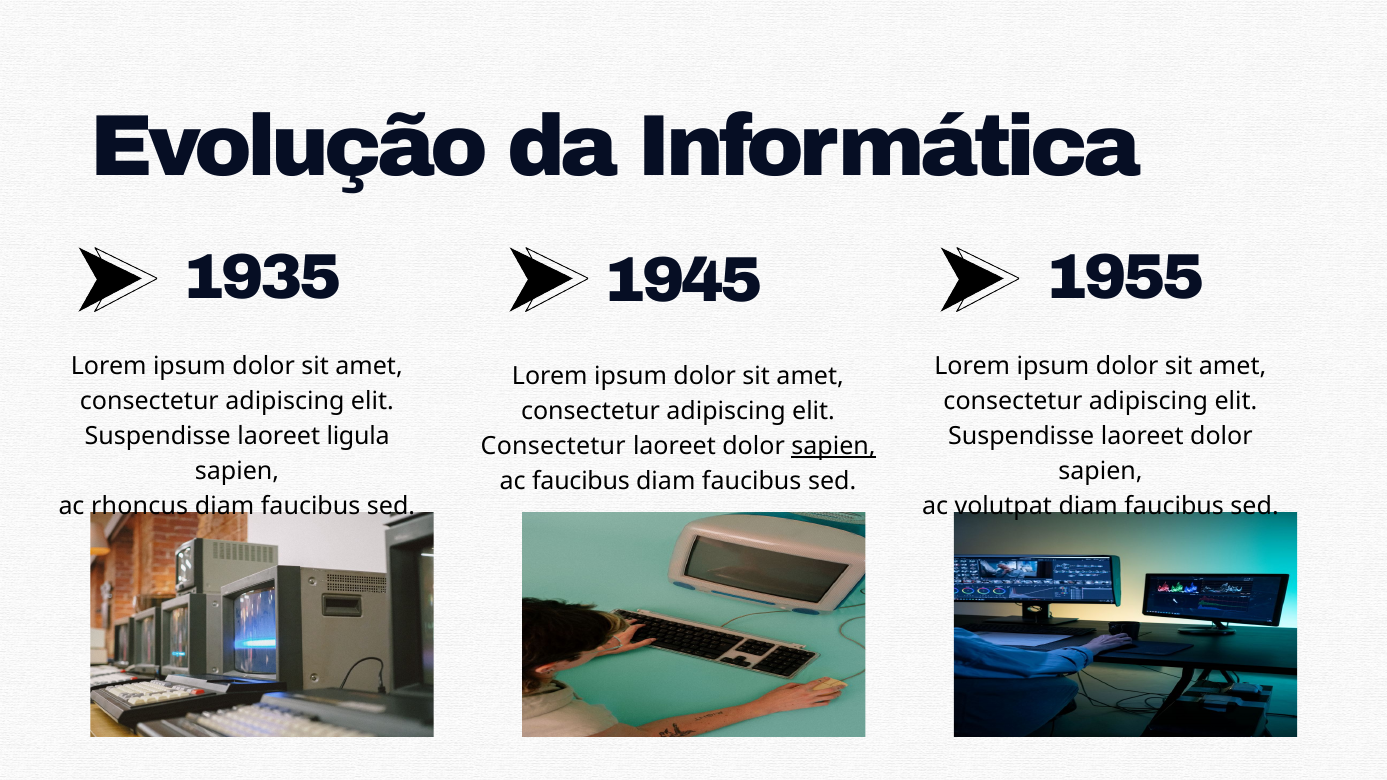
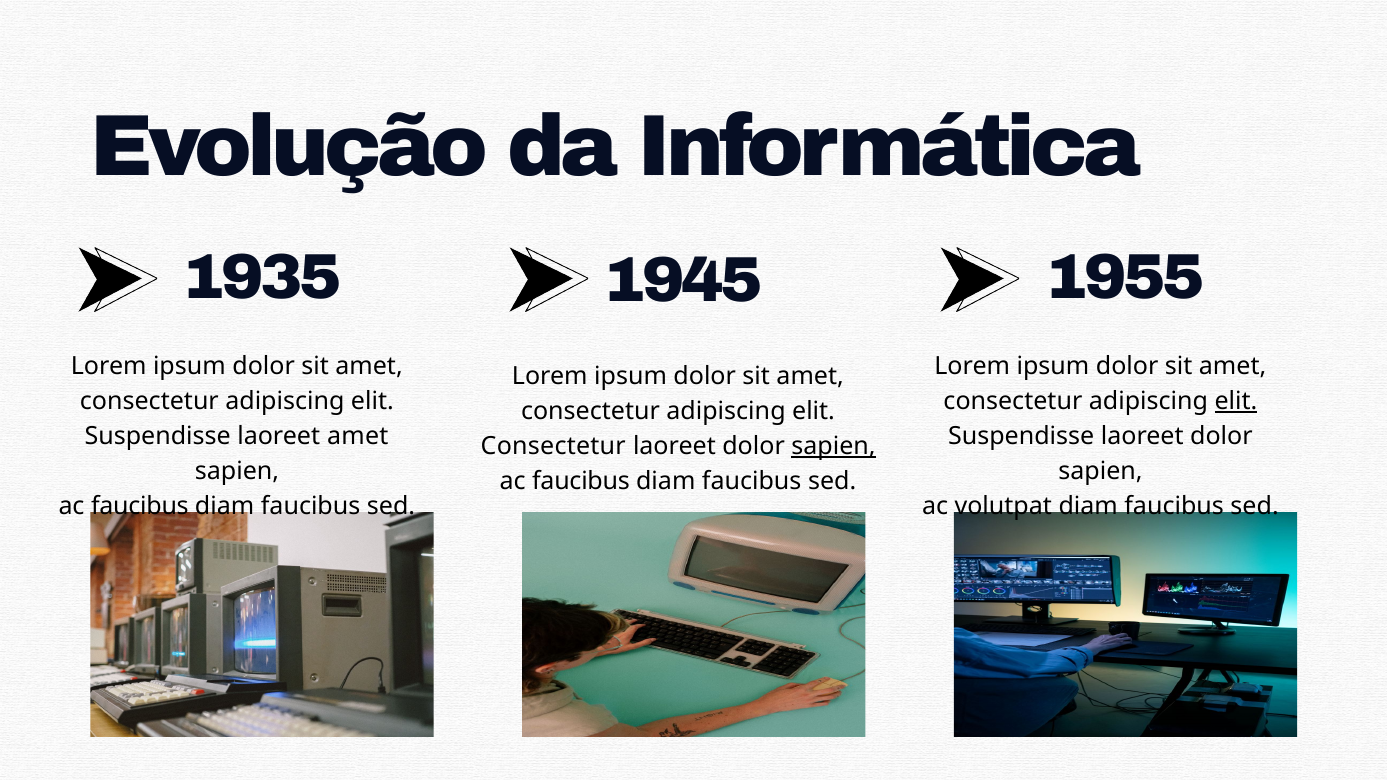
elit at (1236, 401) underline: none -> present
laoreet ligula: ligula -> amet
rhoncus at (140, 506): rhoncus -> faucibus
